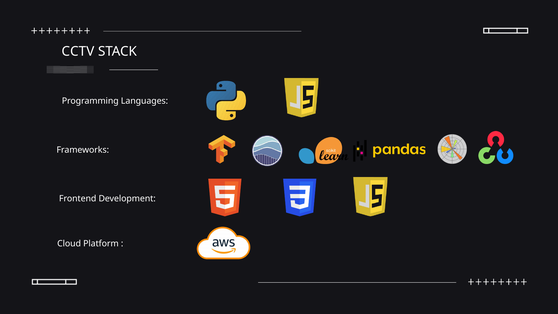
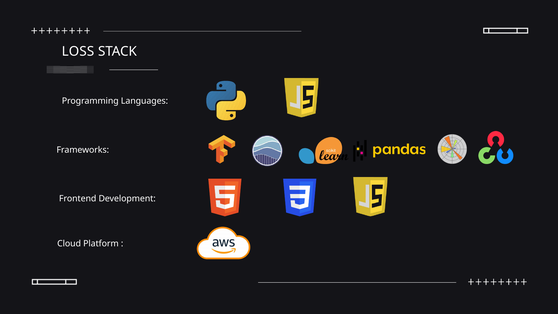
CCTV: CCTV -> LOSS
